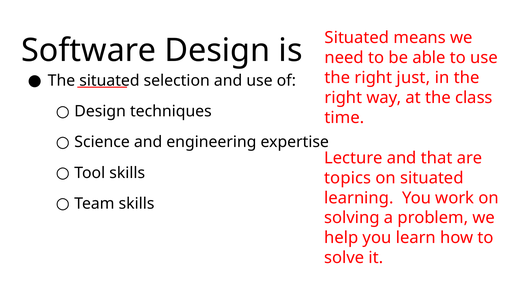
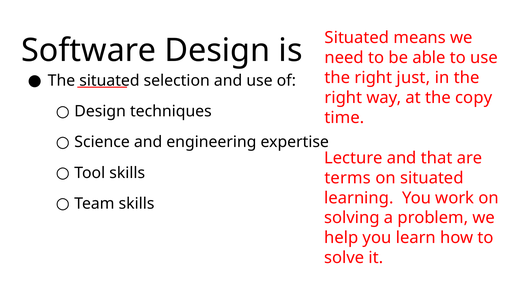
class: class -> copy
topics: topics -> terms
